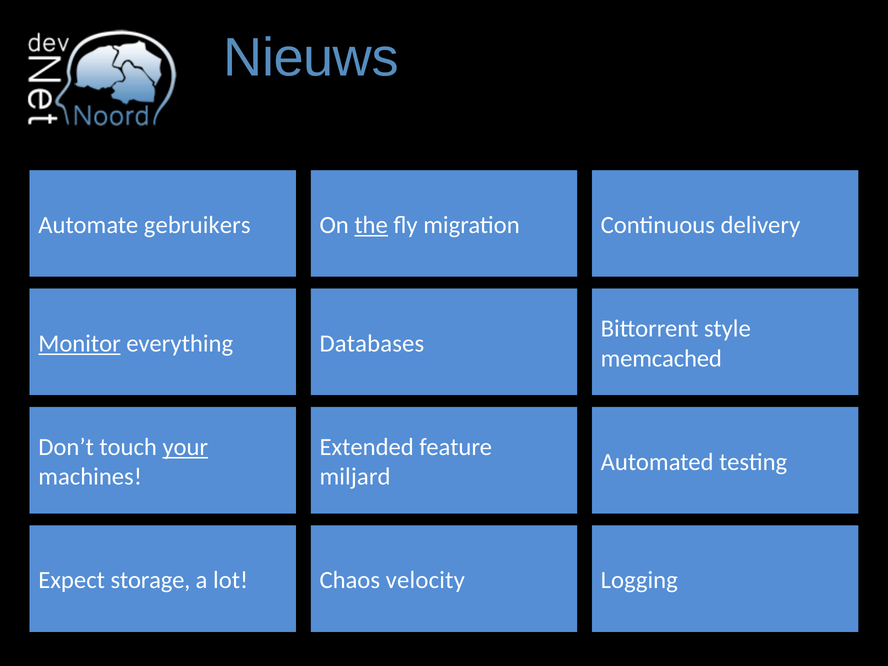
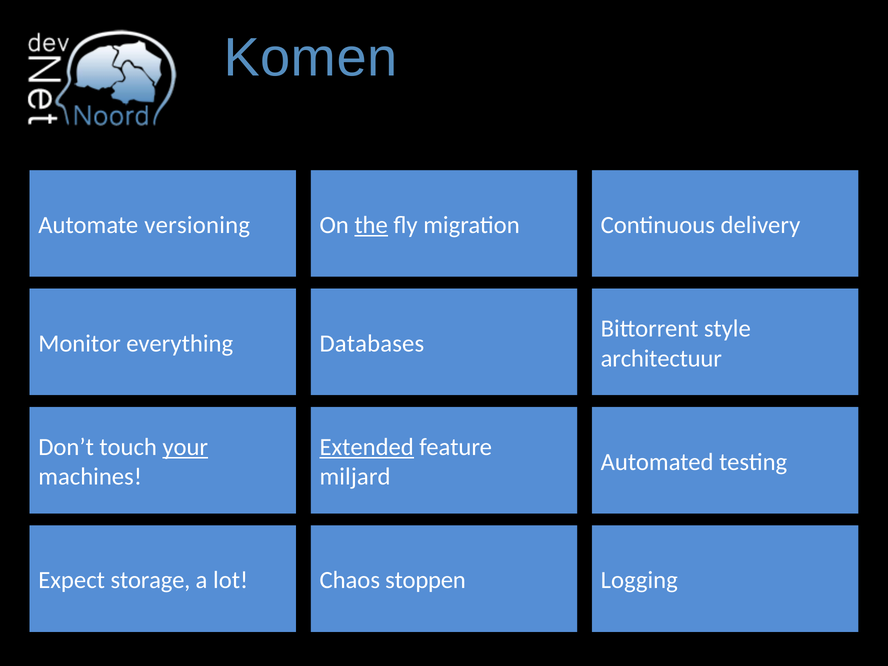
Nieuws: Nieuws -> Komen
gebruikers: gebruikers -> versioning
Monitor underline: present -> none
memcached: memcached -> architectuur
Extended underline: none -> present
velocity: velocity -> stoppen
